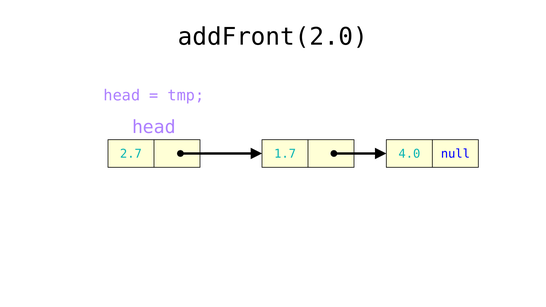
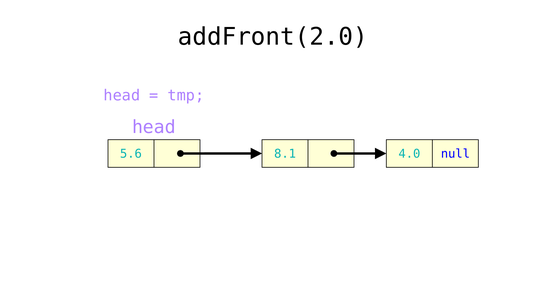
2.7: 2.7 -> 5.6
1.7: 1.7 -> 8.1
